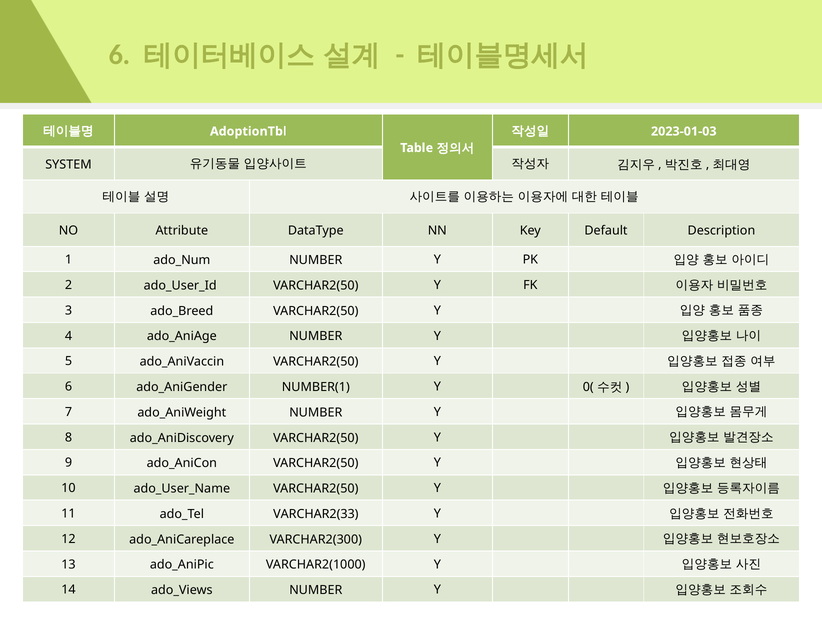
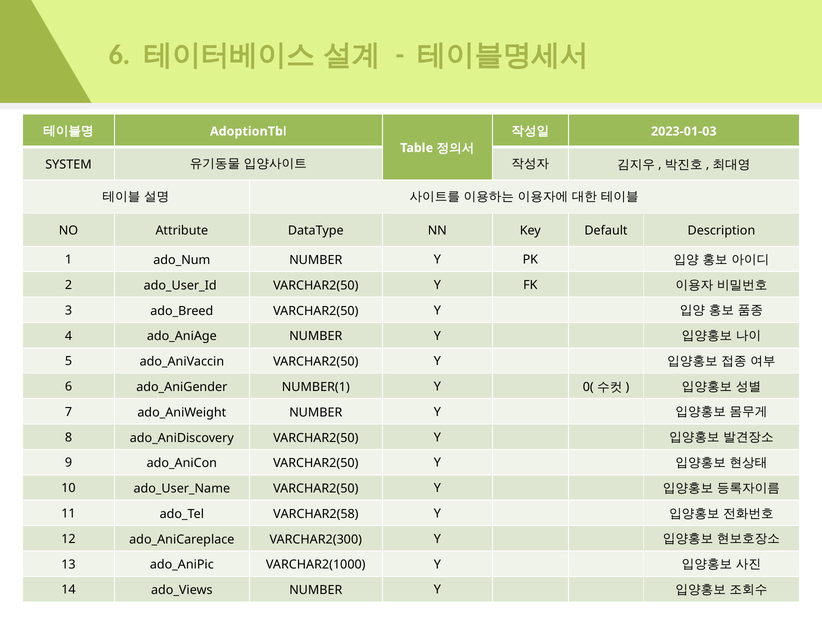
VARCHAR2(33: VARCHAR2(33 -> VARCHAR2(58
